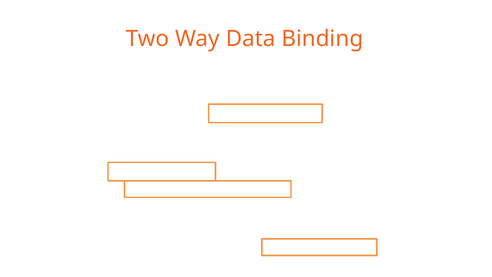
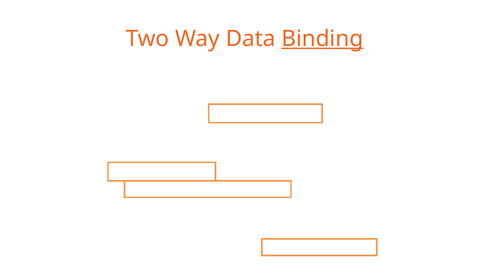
Binding underline: none -> present
